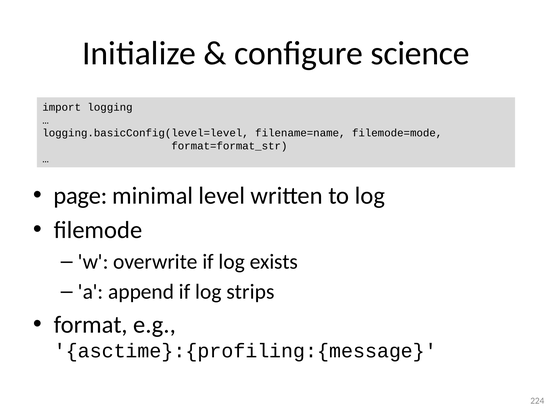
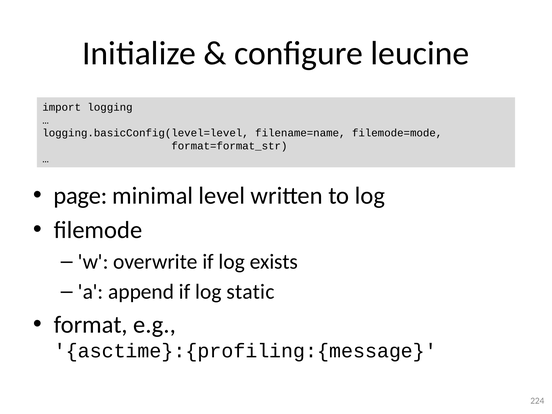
science: science -> leucine
strips: strips -> static
